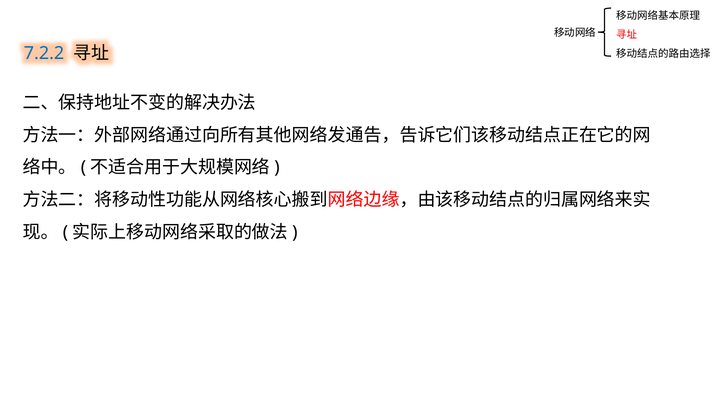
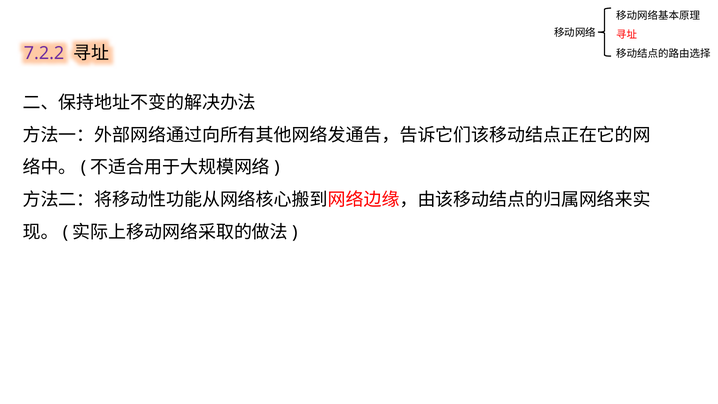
7.2.2 colour: blue -> purple
